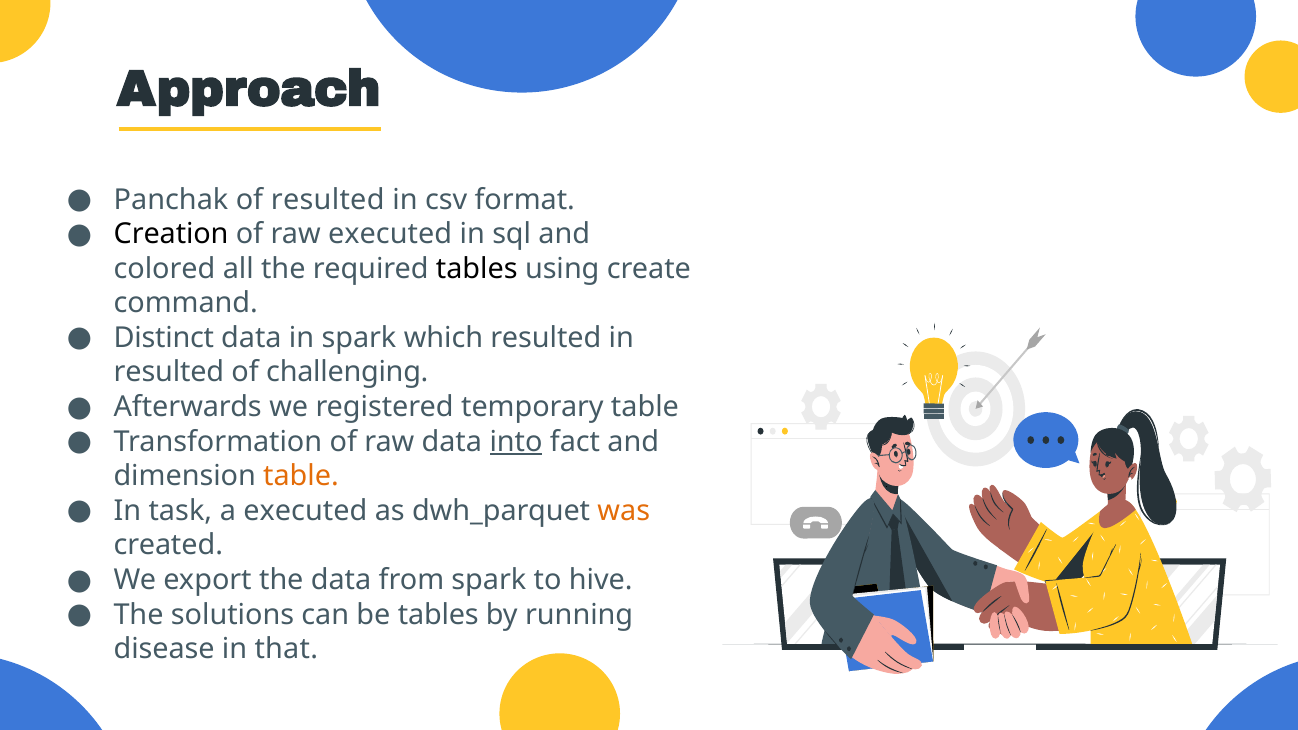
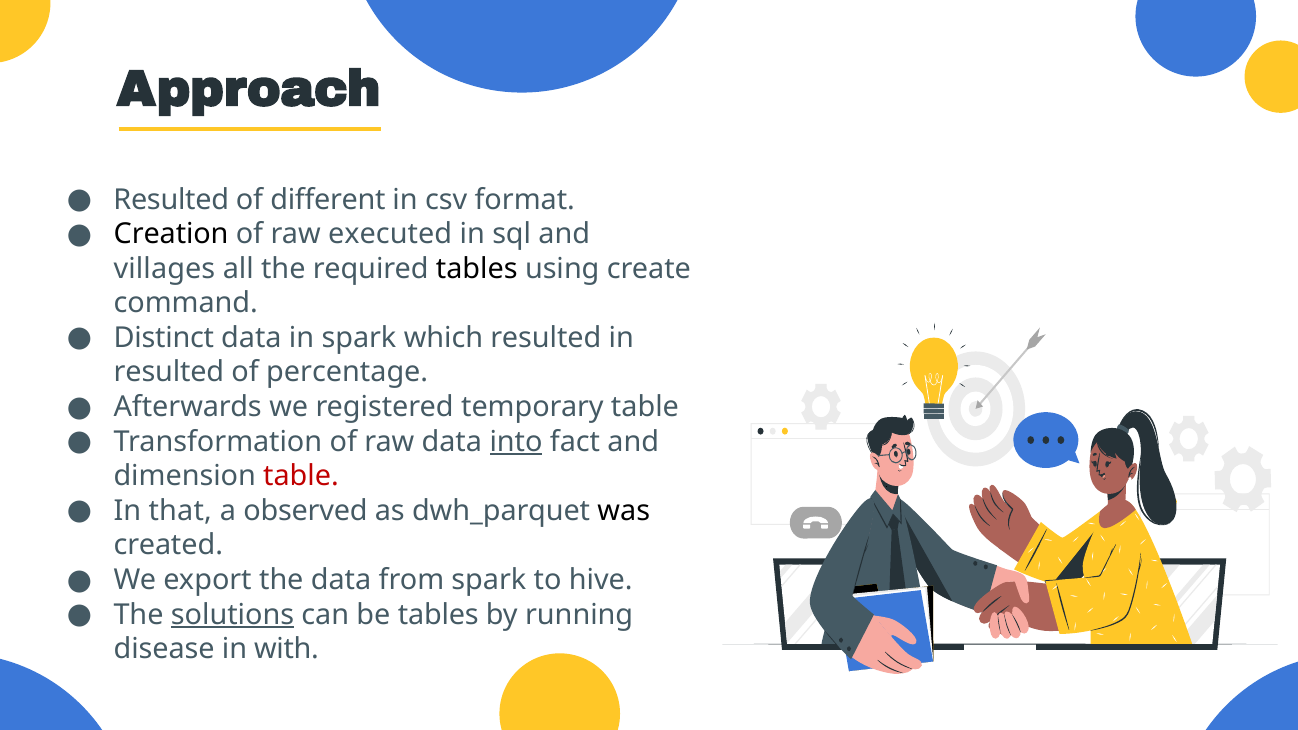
Panchak at (171, 200): Panchak -> Resulted
of resulted: resulted -> different
colored: colored -> villages
challenging: challenging -> percentage
table at (301, 476) colour: orange -> red
task: task -> that
a executed: executed -> observed
was colour: orange -> black
solutions underline: none -> present
that: that -> with
